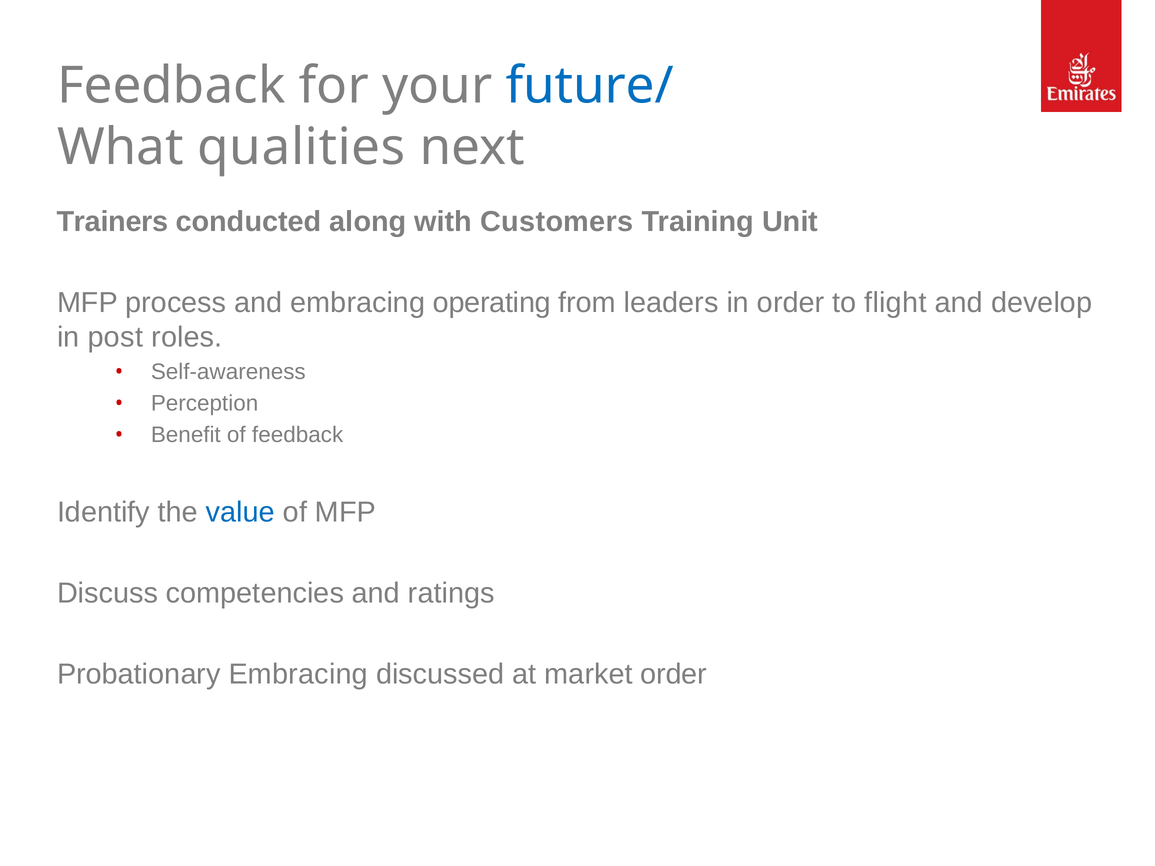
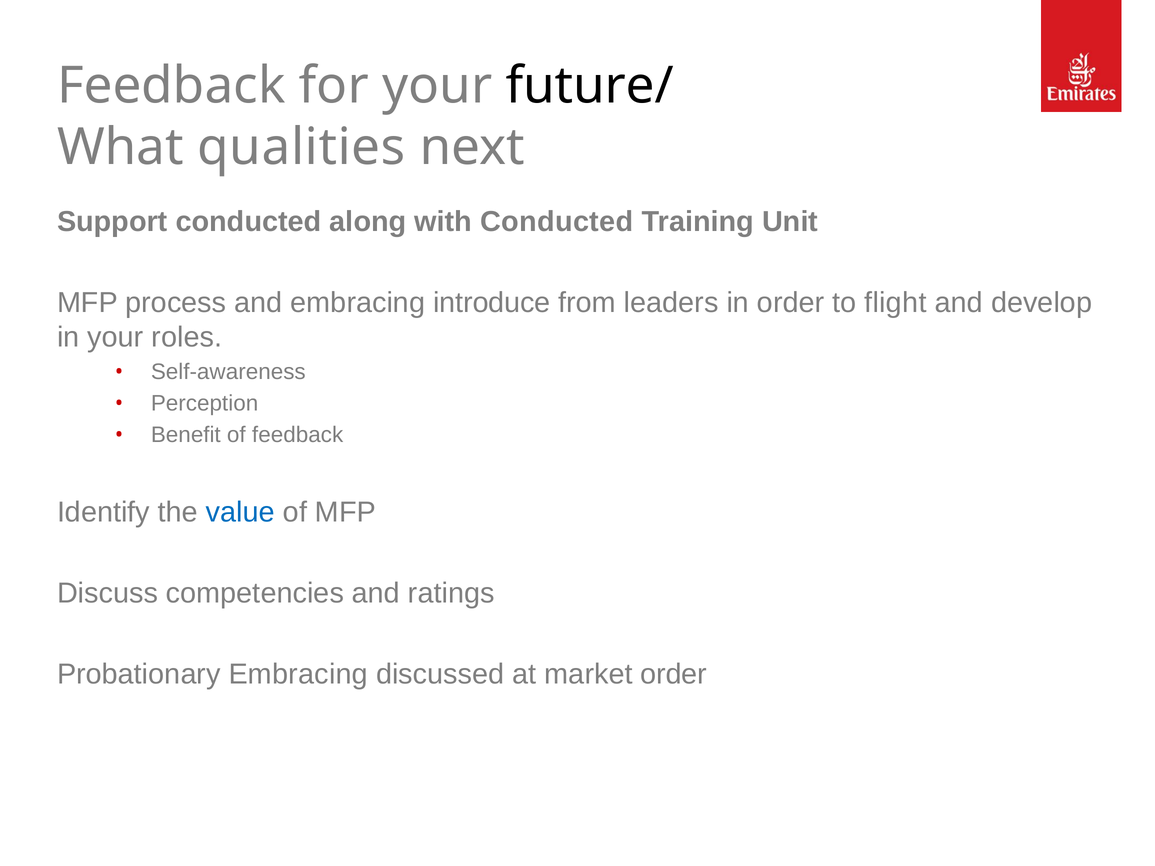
future/ colour: blue -> black
Trainers: Trainers -> Support
with Customers: Customers -> Conducted
operating: operating -> introduce
in post: post -> your
